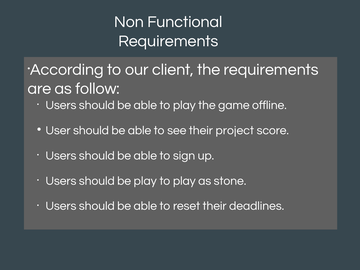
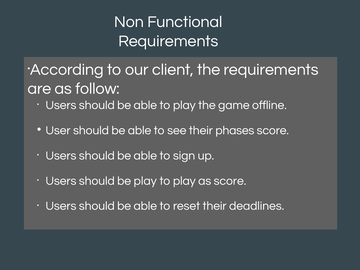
project: project -> phases
as stone: stone -> score
